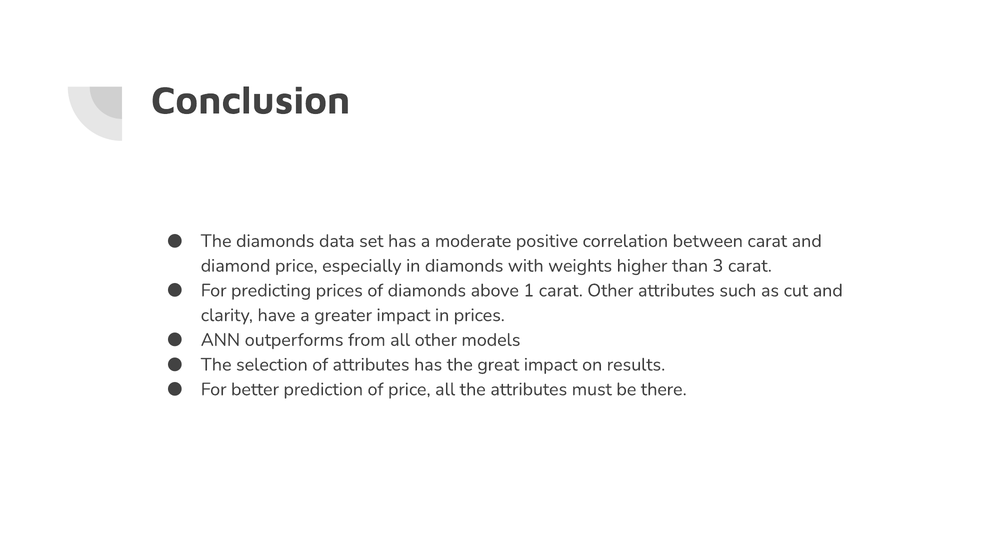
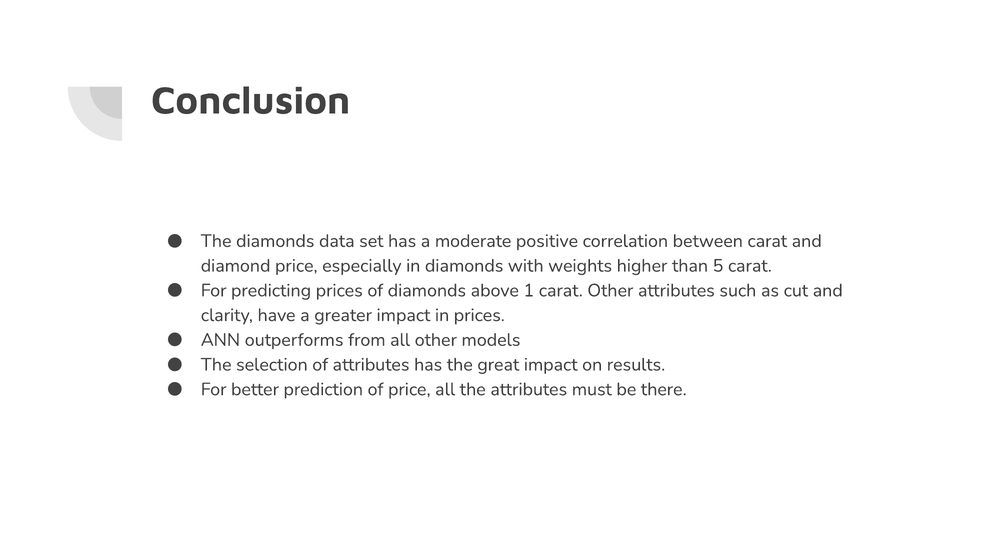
3: 3 -> 5
